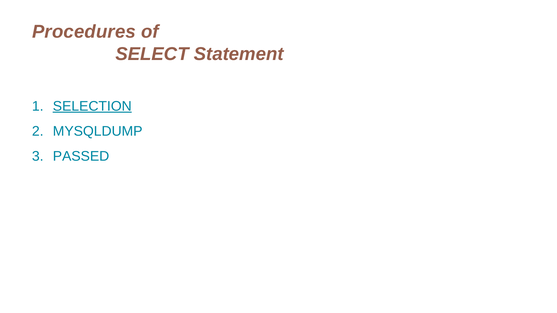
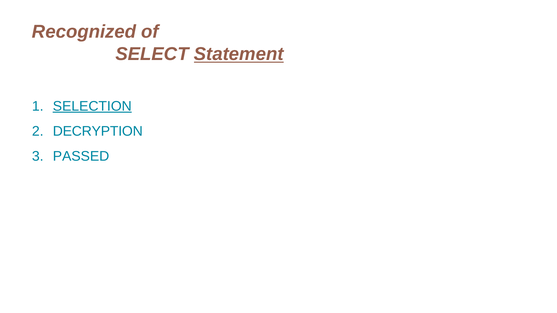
Procedures: Procedures -> Recognized
Statement underline: none -> present
MYSQLDUMP: MYSQLDUMP -> DECRYPTION
